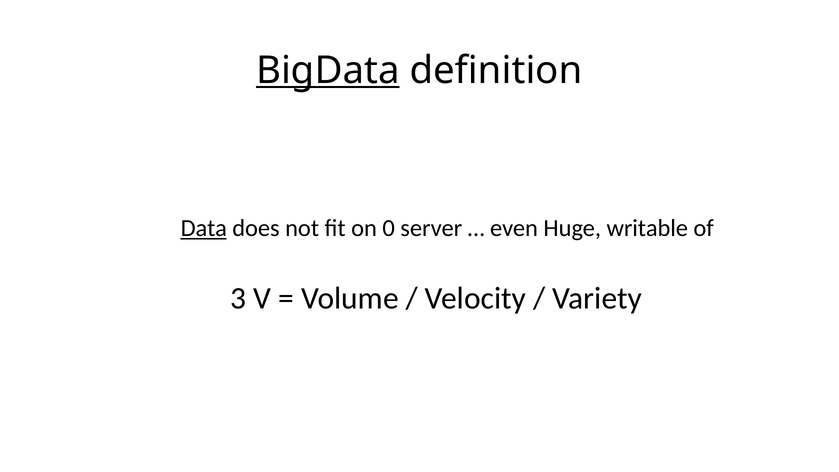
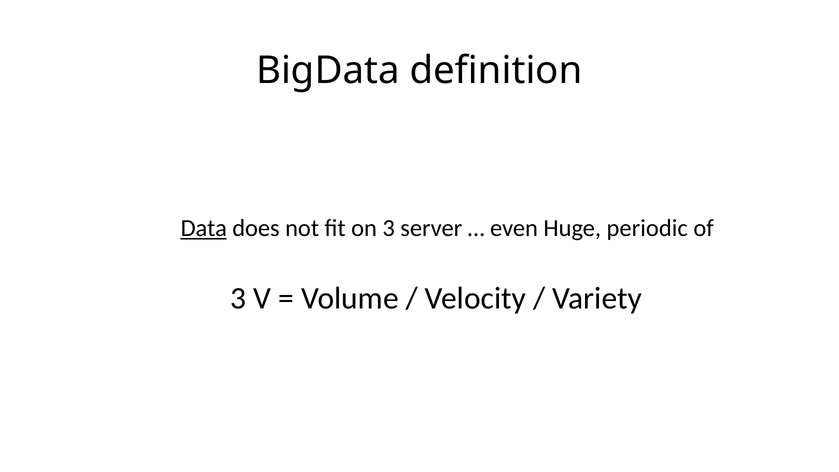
BigData underline: present -> none
on 0: 0 -> 3
writable: writable -> periodic
